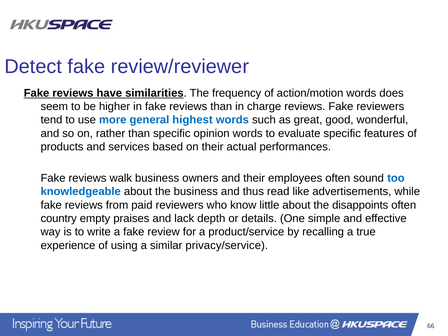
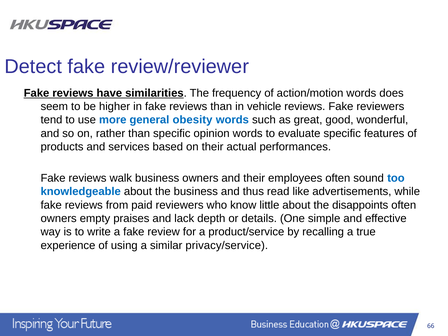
charge: charge -> vehicle
highest: highest -> obesity
country at (59, 218): country -> owners
